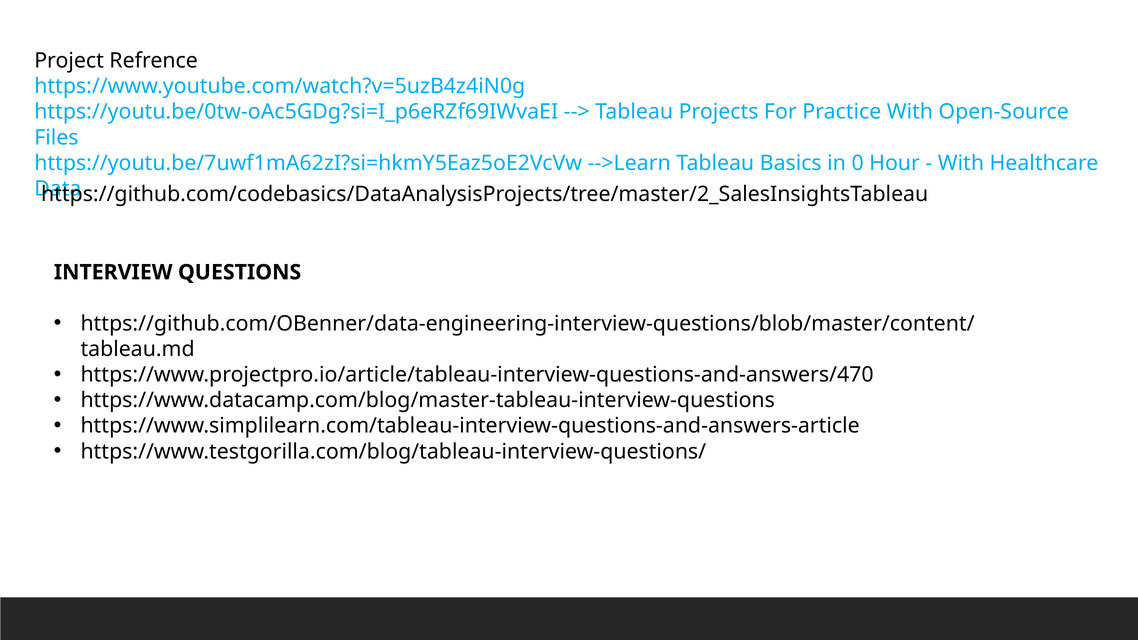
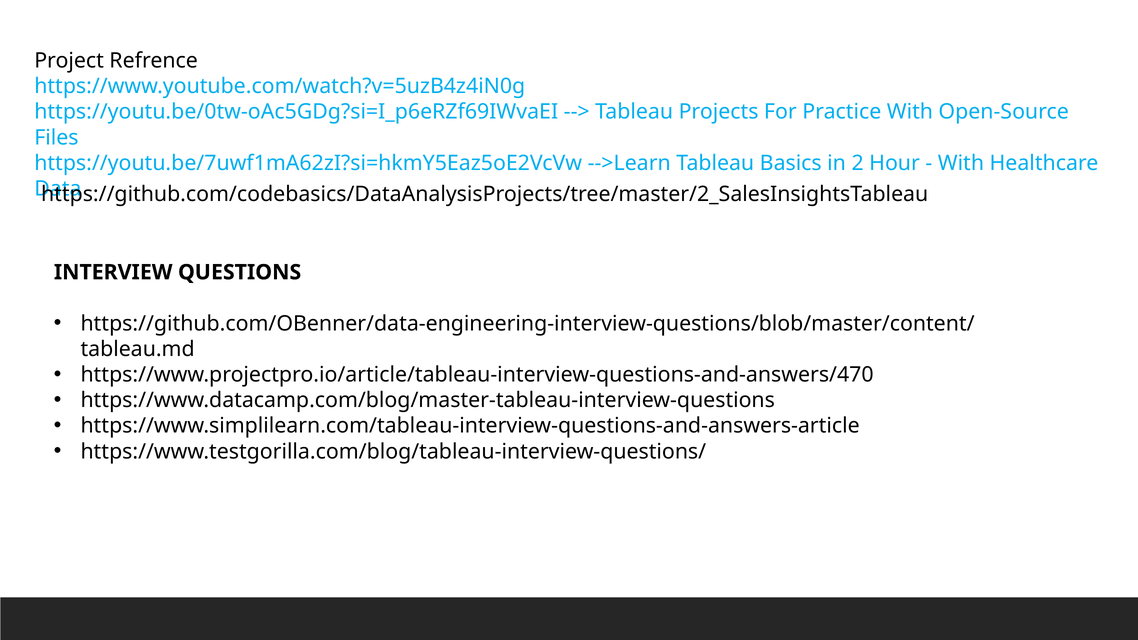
0: 0 -> 2
